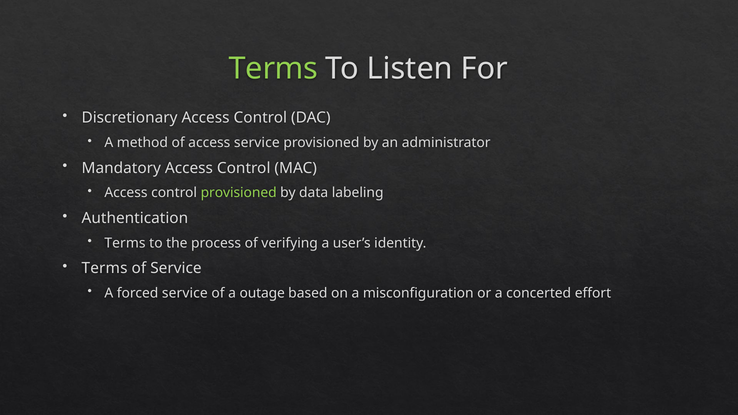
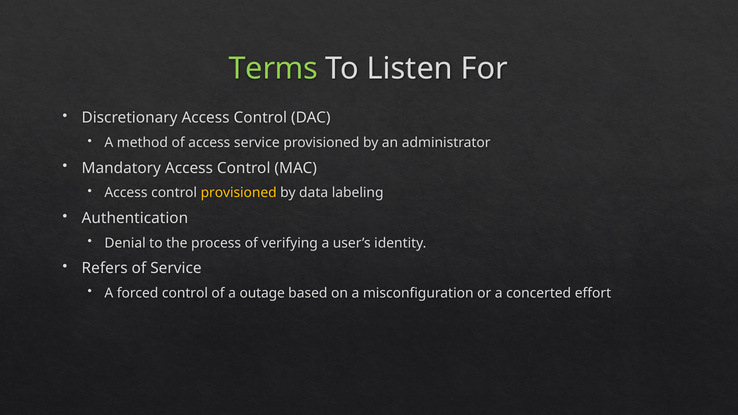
provisioned at (239, 193) colour: light green -> yellow
Terms at (125, 243): Terms -> Denial
Terms at (105, 268): Terms -> Refers
forced service: service -> control
